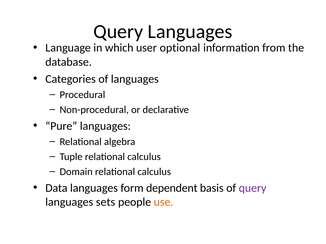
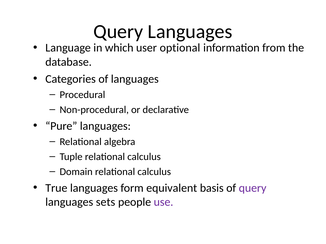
Data: Data -> True
dependent: dependent -> equivalent
use colour: orange -> purple
